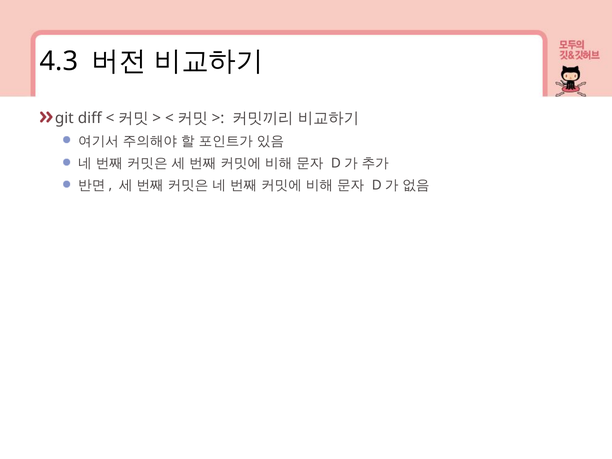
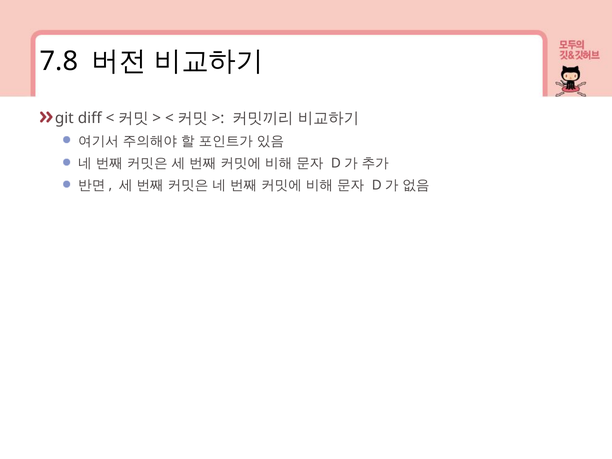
4.3: 4.3 -> 7.8
